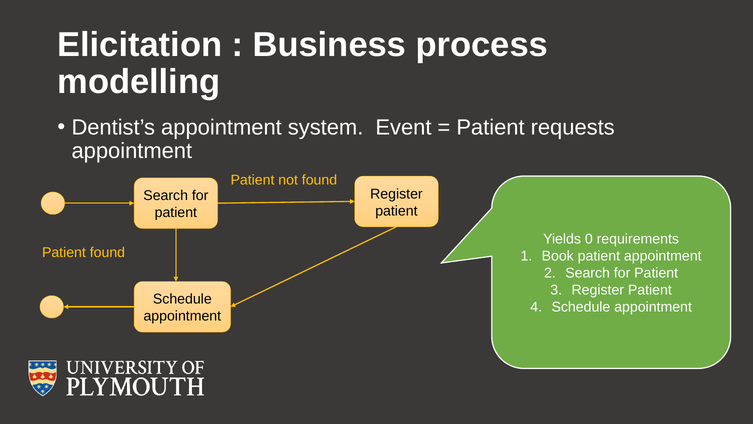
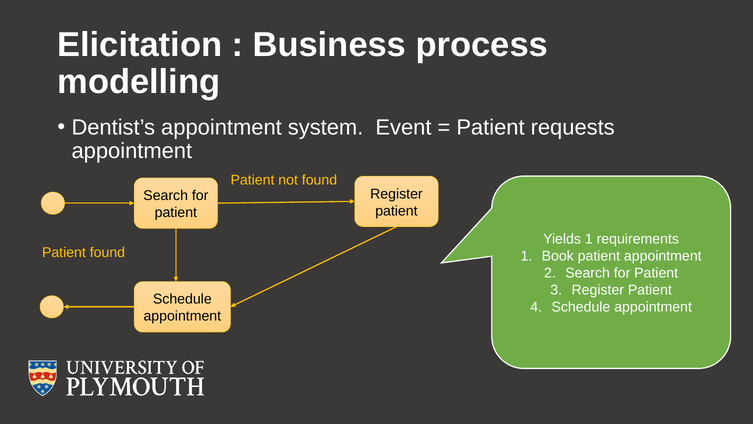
Yields 0: 0 -> 1
